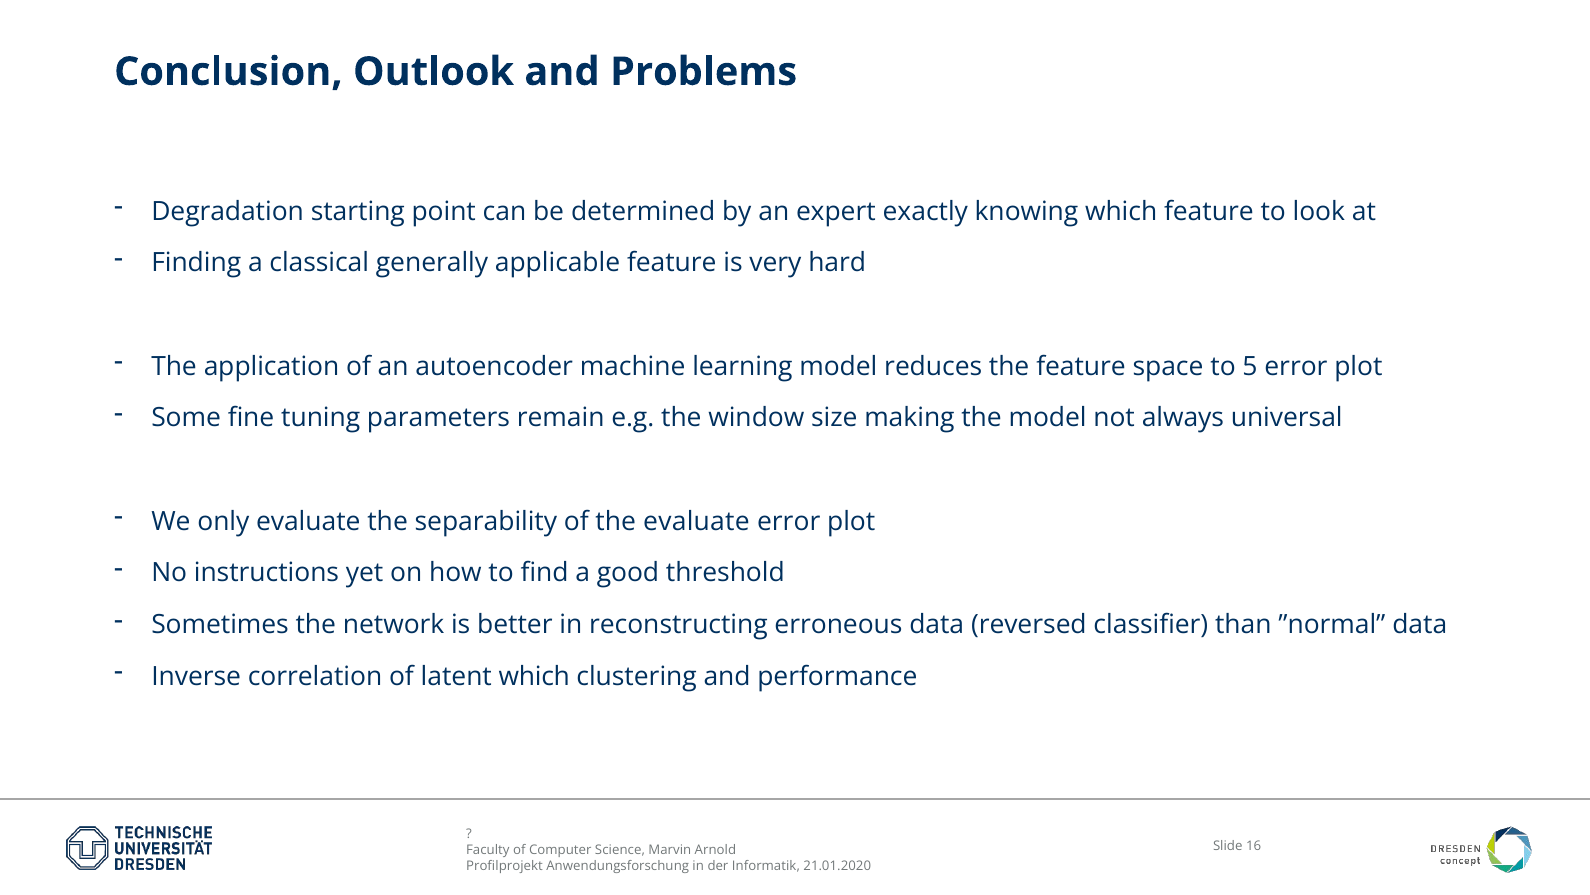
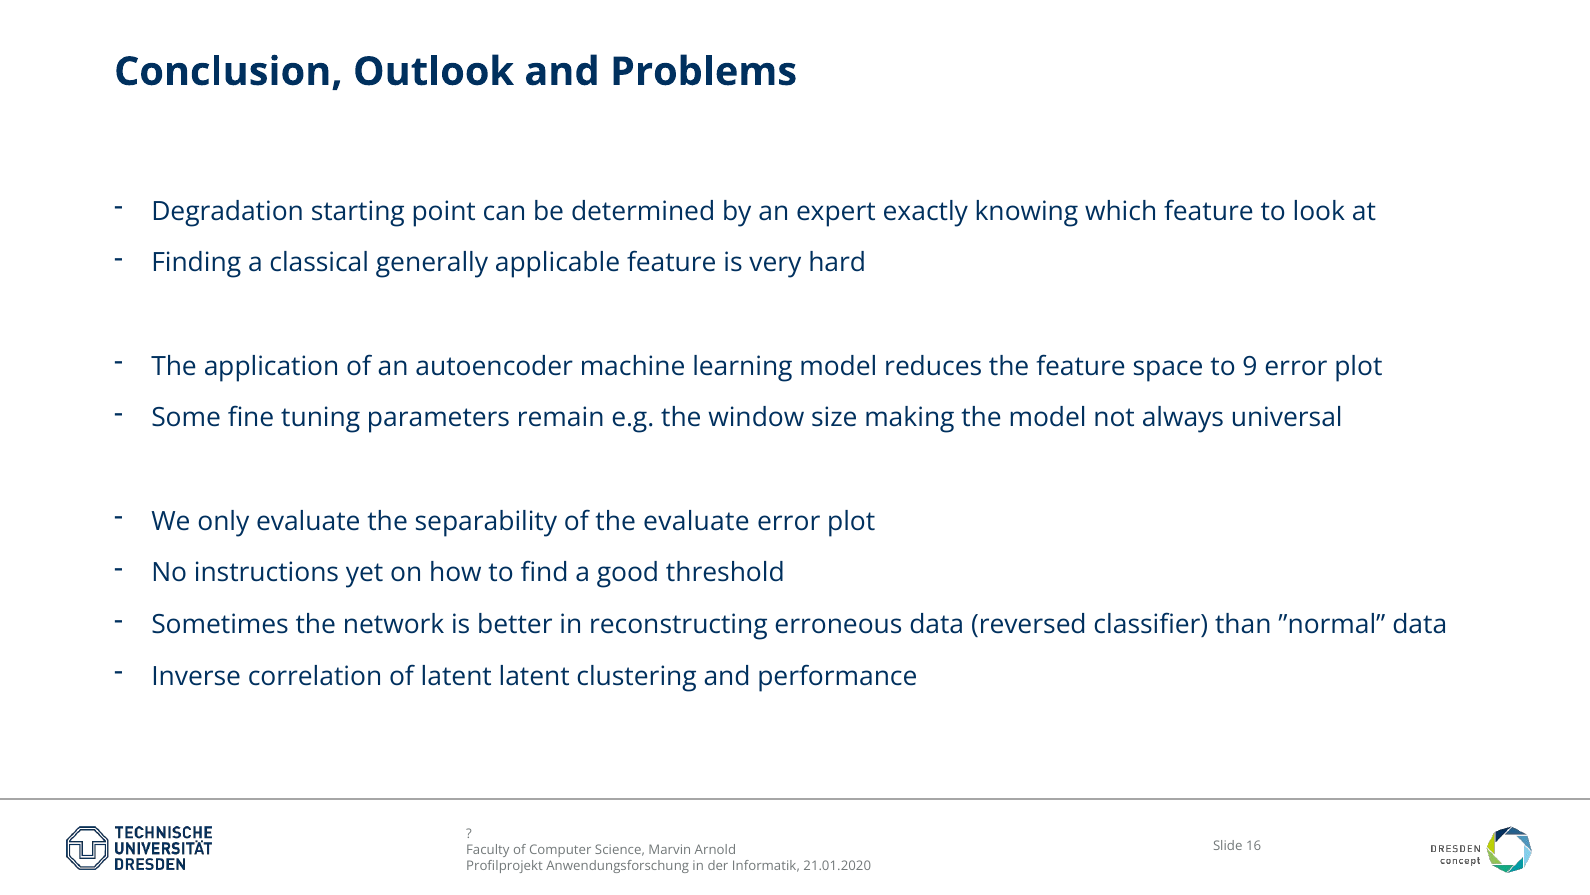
5: 5 -> 9
latent which: which -> latent
